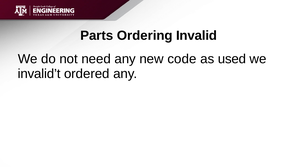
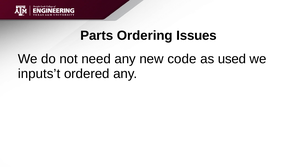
Invalid: Invalid -> Issues
invalid’t: invalid’t -> inputs’t
